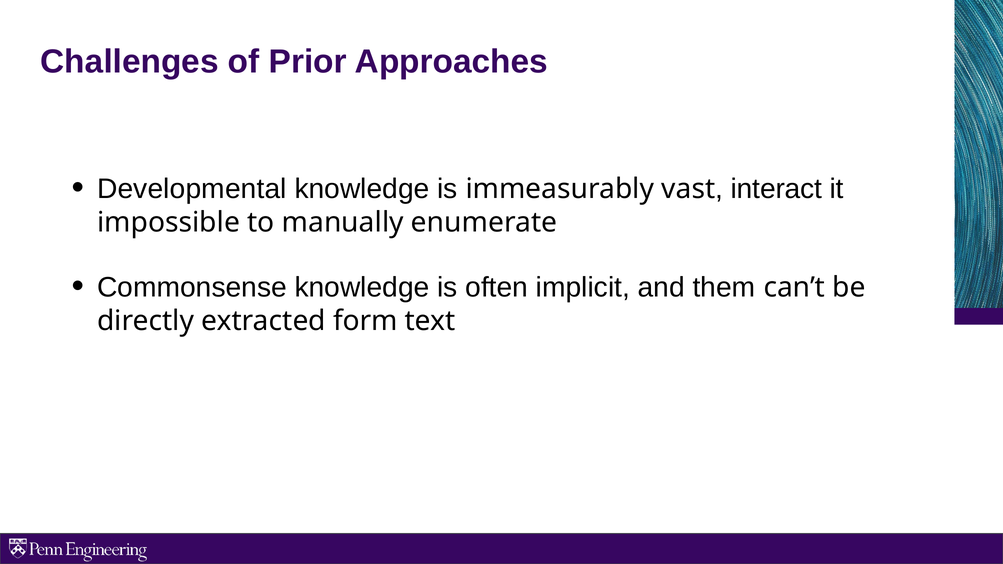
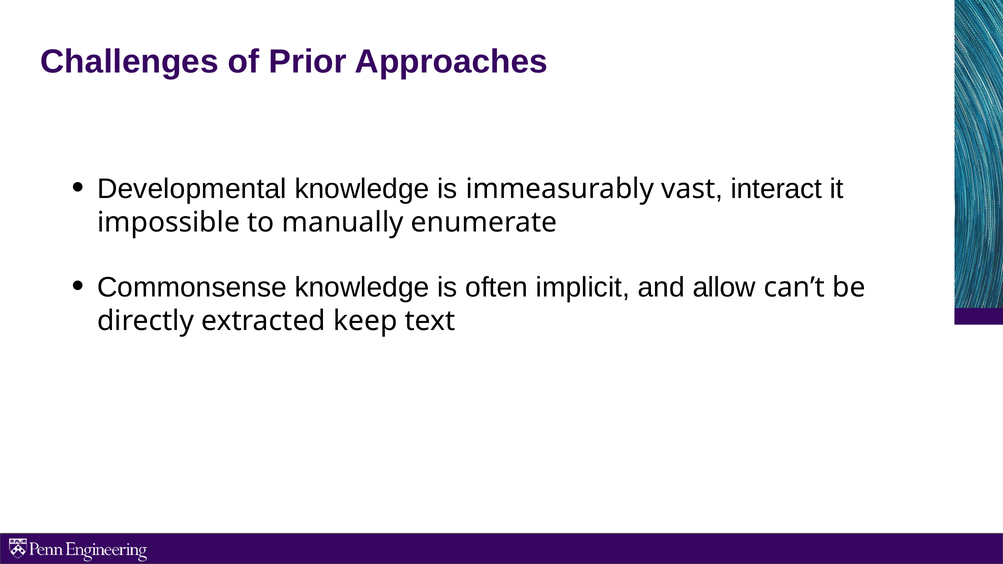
them: them -> allow
form: form -> keep
